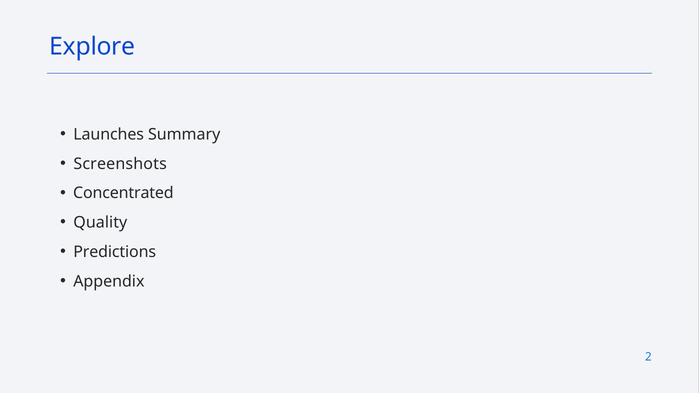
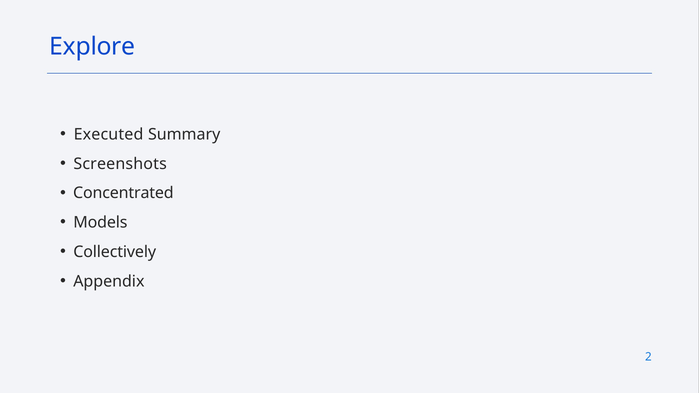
Launches: Launches -> Executed
Quality: Quality -> Models
Predictions: Predictions -> Collectively
